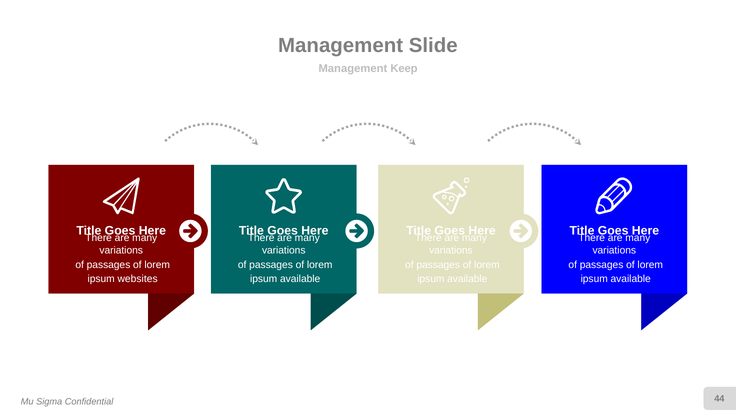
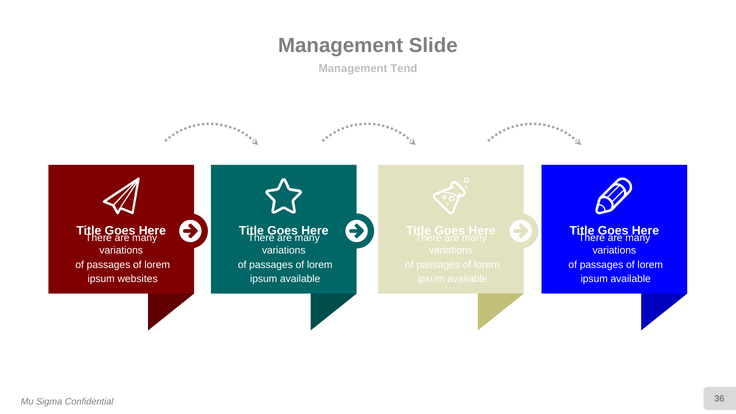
Keep: Keep -> Tend
44: 44 -> 36
